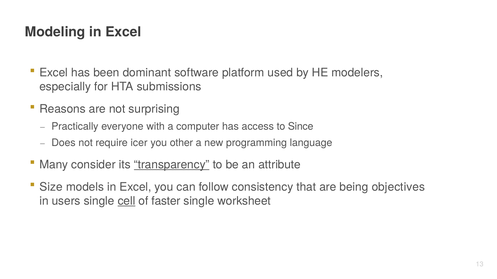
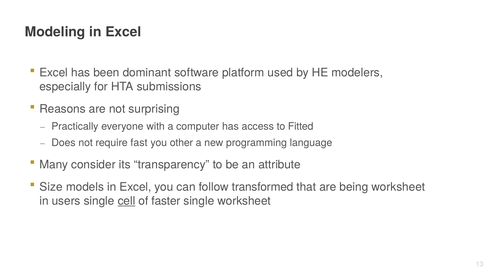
Since: Since -> Fitted
icer: icer -> fast
transparency underline: present -> none
consistency: consistency -> transformed
being objectives: objectives -> worksheet
